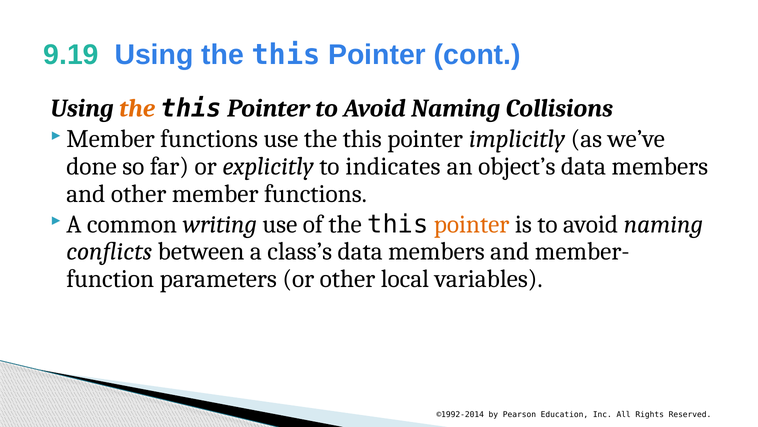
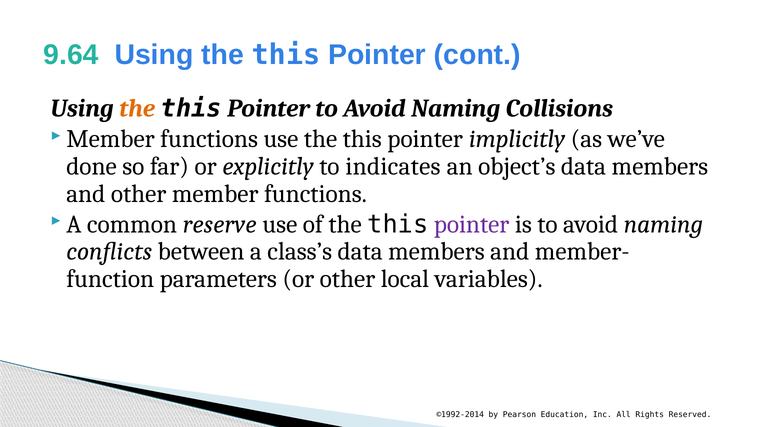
9.19: 9.19 -> 9.64
writing: writing -> reserve
pointer at (472, 224) colour: orange -> purple
